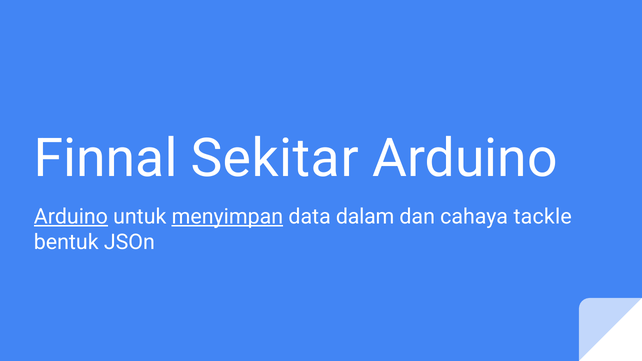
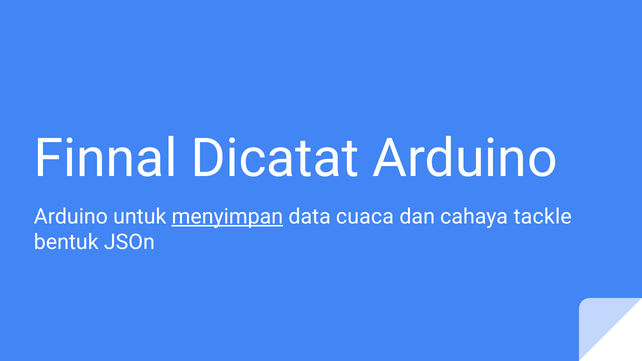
Sekitar: Sekitar -> Dicatat
Arduino at (71, 217) underline: present -> none
dalam: dalam -> cuaca
